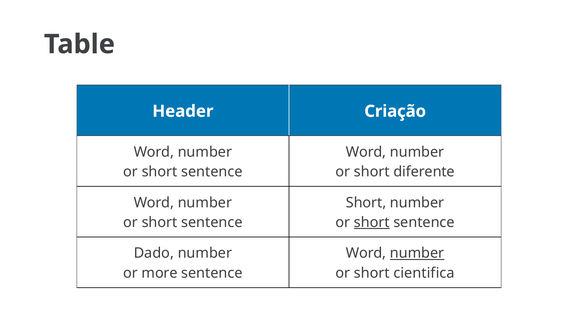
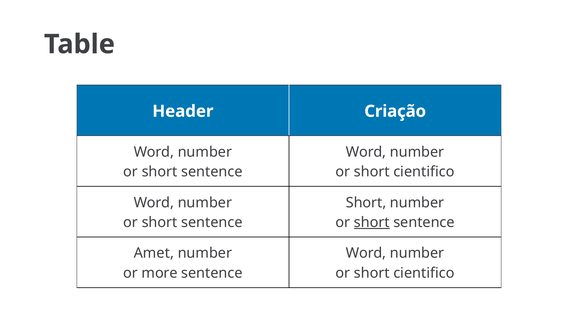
diferente at (424, 172): diferente -> cientifico
Dado: Dado -> Amet
number at (417, 253) underline: present -> none
cientifica at (424, 273): cientifica -> cientifico
